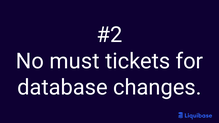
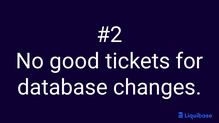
must: must -> good
